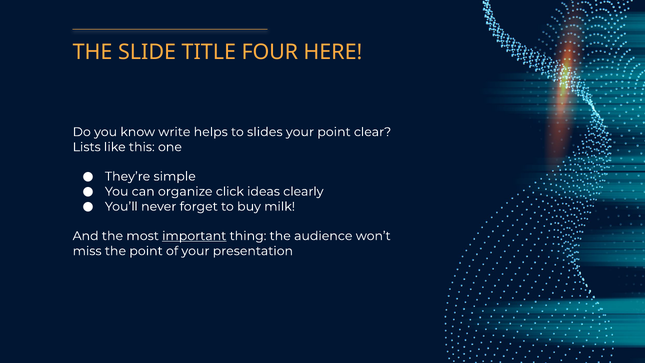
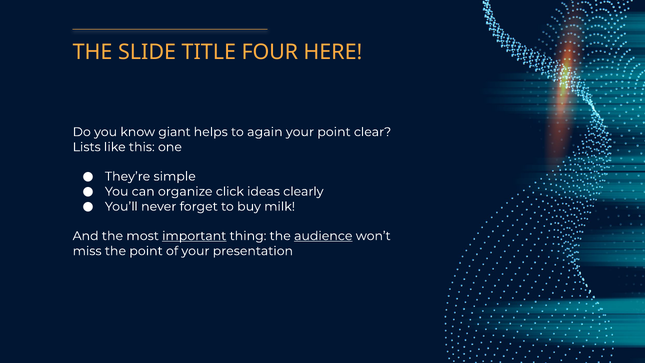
write: write -> giant
slides: slides -> again
audience underline: none -> present
